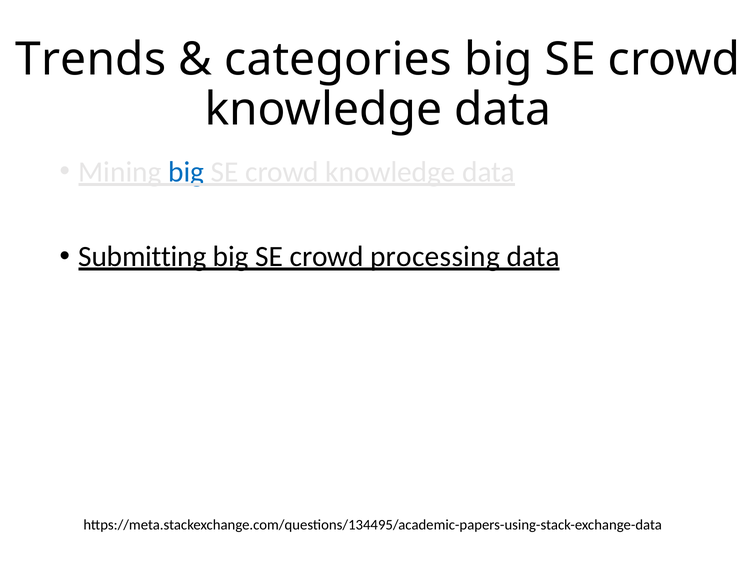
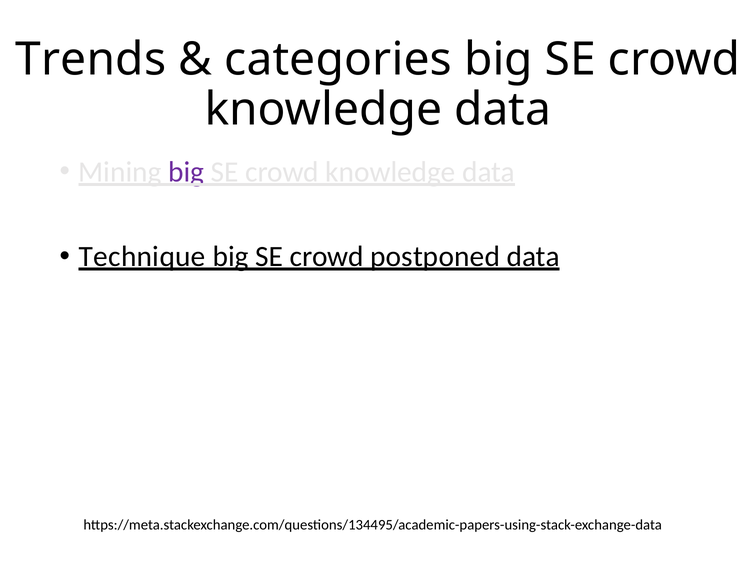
big at (186, 172) colour: blue -> purple
Submitting: Submitting -> Technique
processing: processing -> postponed
